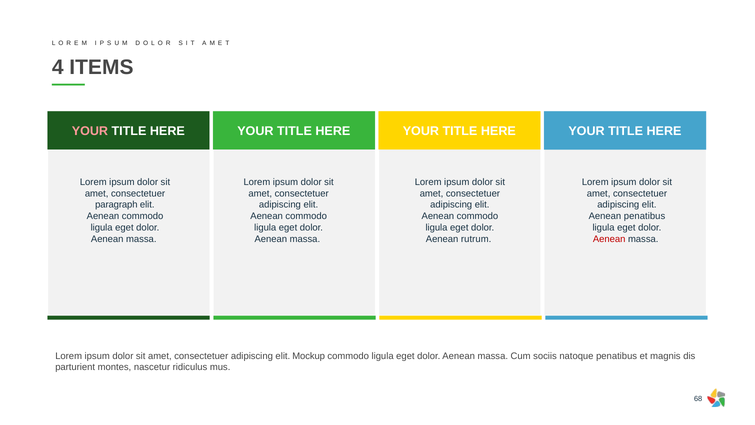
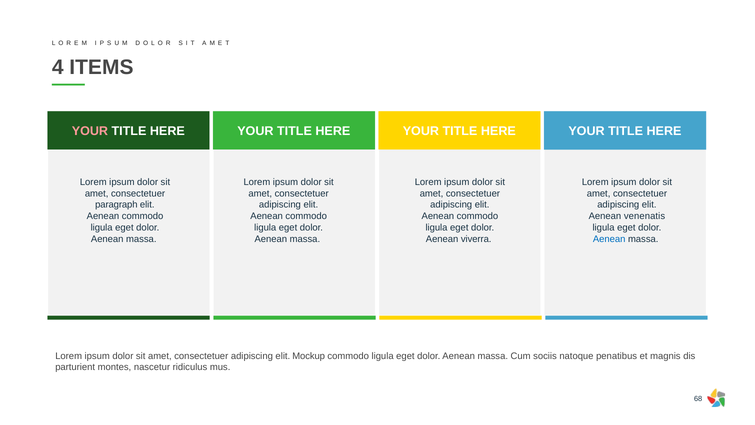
Aenean penatibus: penatibus -> venenatis
rutrum: rutrum -> viverra
Aenean at (609, 239) colour: red -> blue
